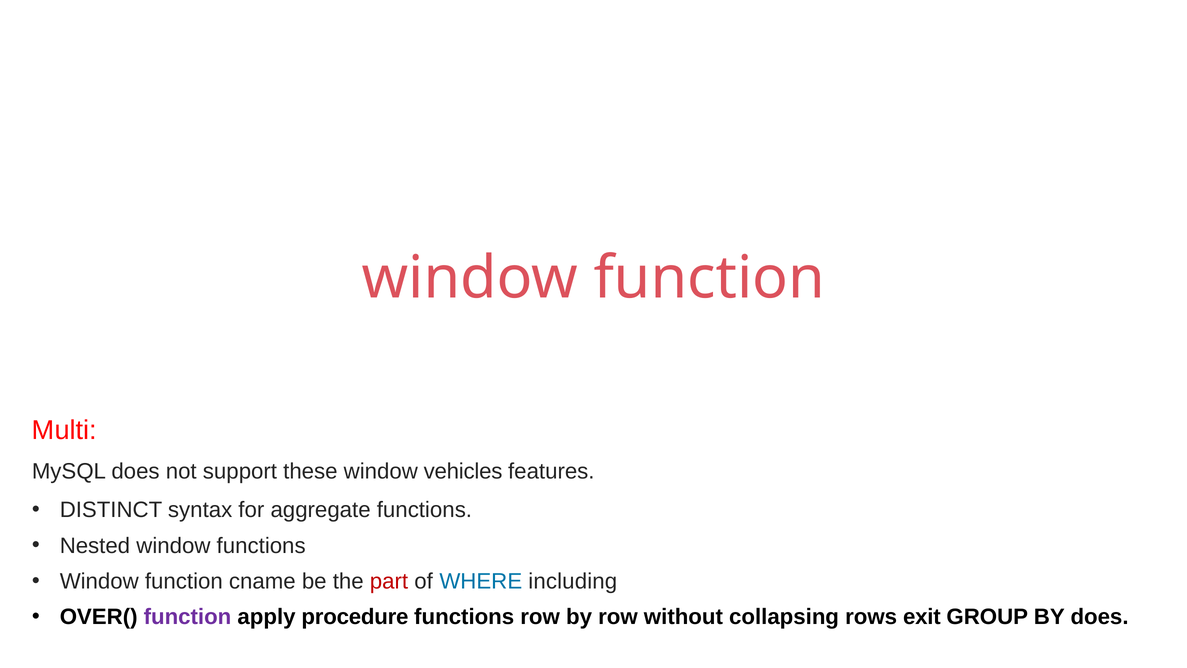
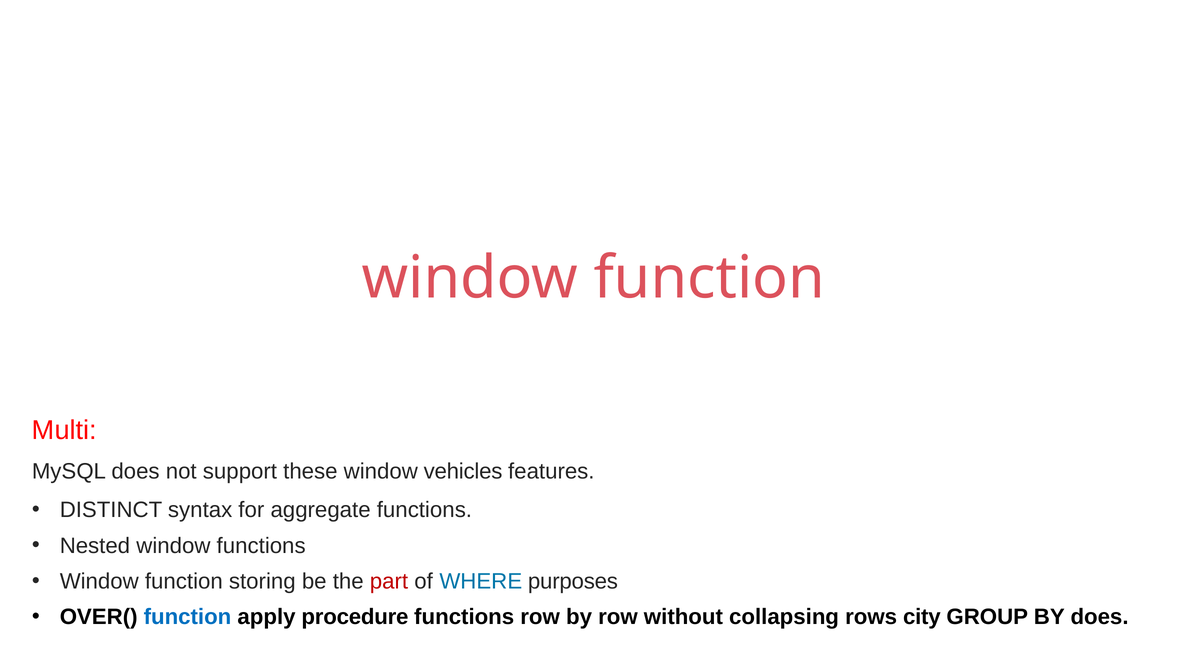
cname: cname -> storing
including: including -> purposes
function at (187, 617) colour: purple -> blue
exit: exit -> city
